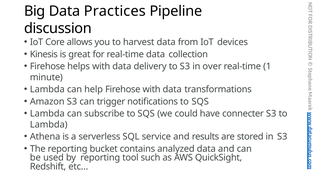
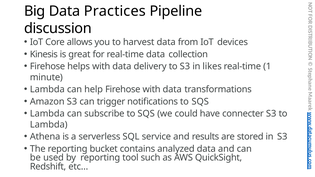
over: over -> likes
